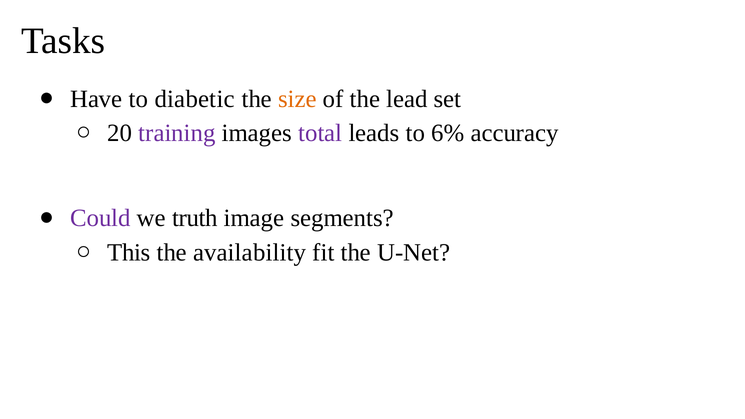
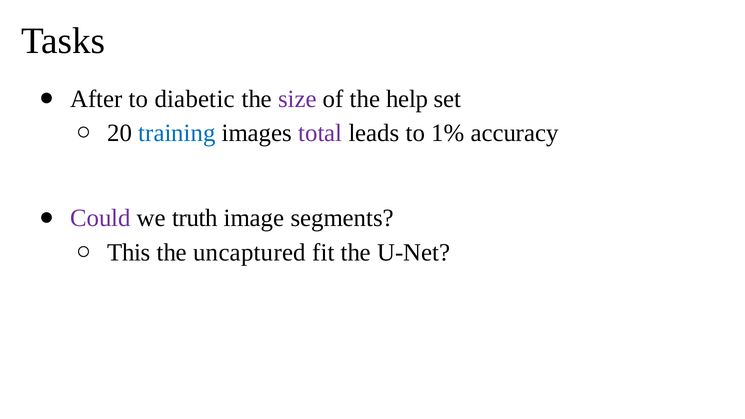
Have: Have -> After
size colour: orange -> purple
lead: lead -> help
training colour: purple -> blue
6%: 6% -> 1%
availability: availability -> uncaptured
